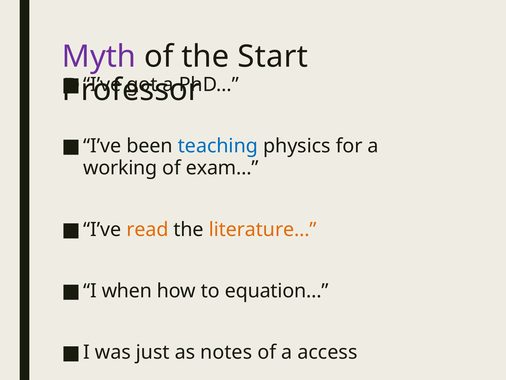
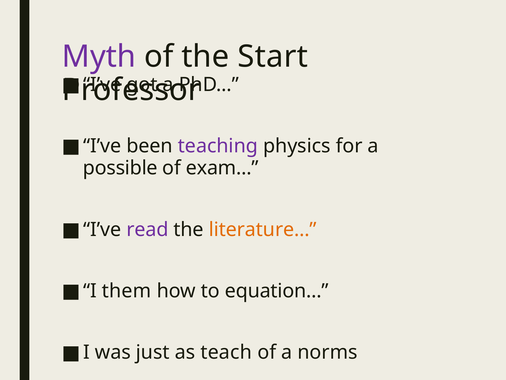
teaching colour: blue -> purple
working: working -> possible
read colour: orange -> purple
when: when -> them
notes: notes -> teach
access: access -> norms
